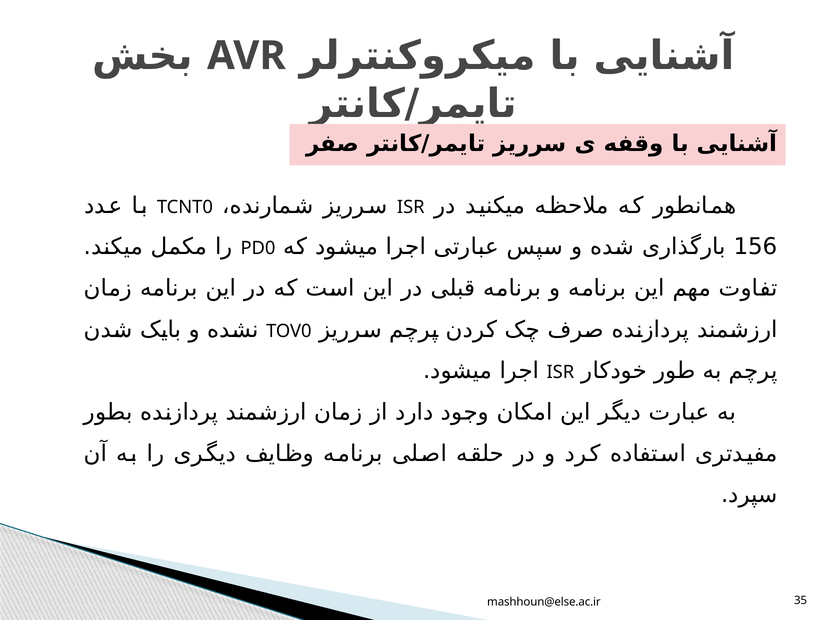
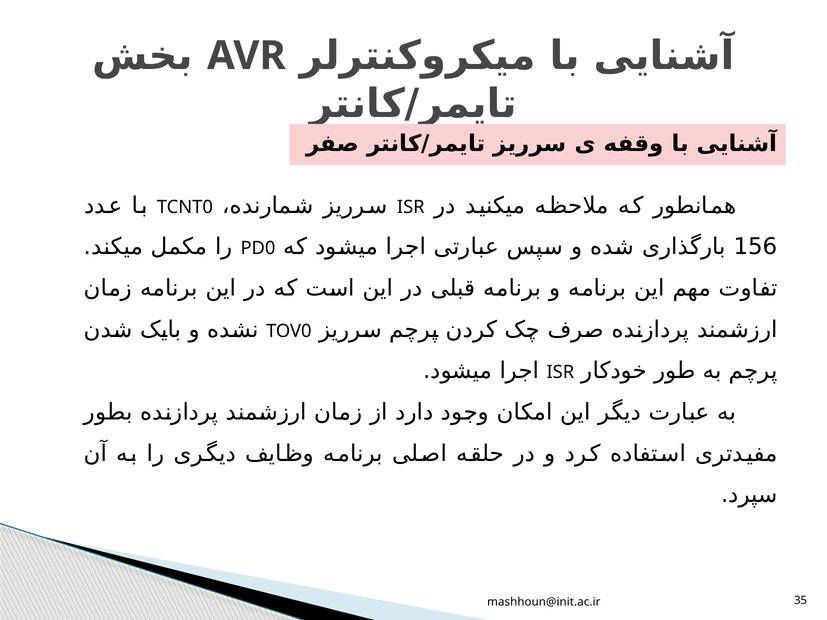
mashhoun@else.ac.ir: mashhoun@else.ac.ir -> mashhoun@init.ac.ir
